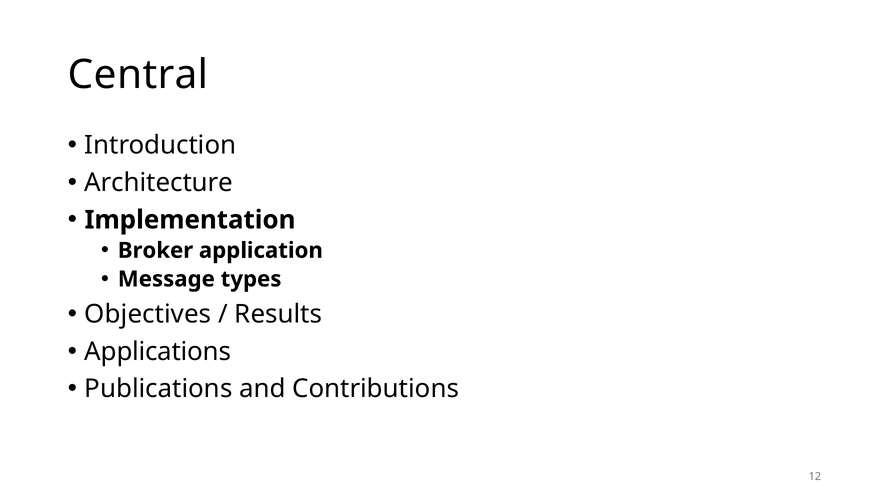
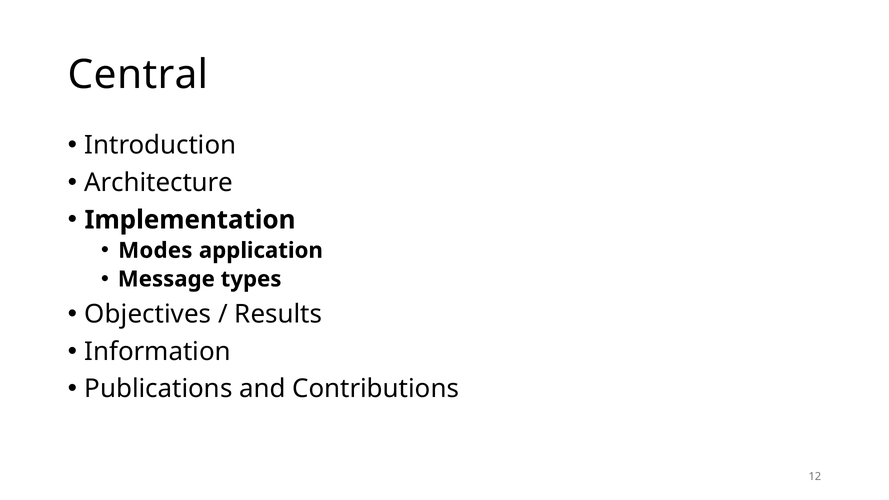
Broker: Broker -> Modes
Applications: Applications -> Information
